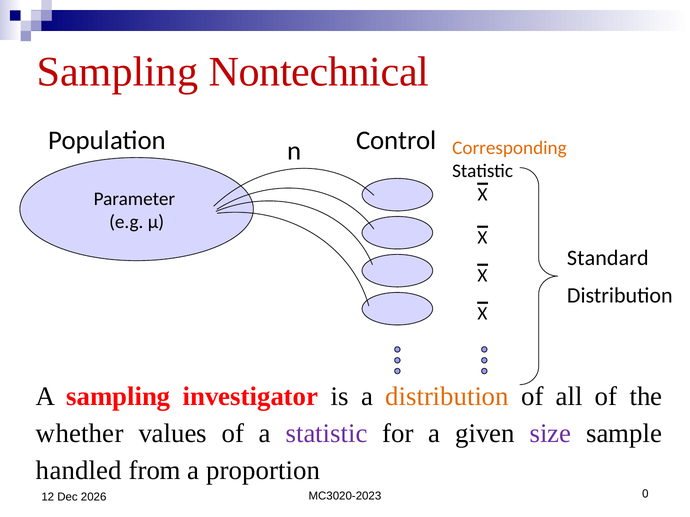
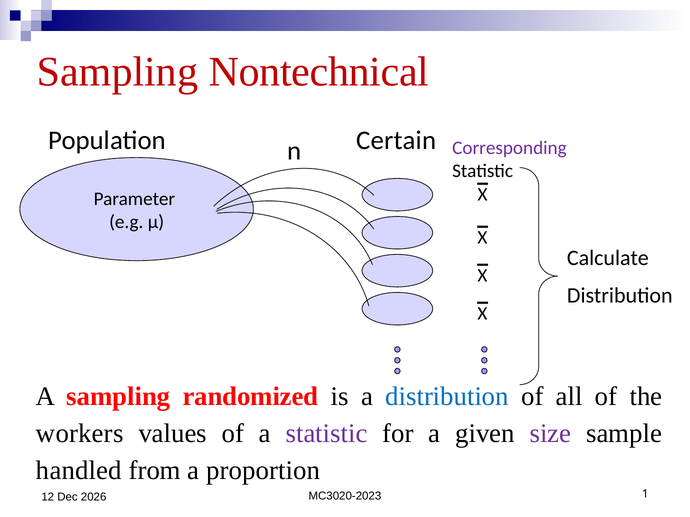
Control: Control -> Certain
Corresponding colour: orange -> purple
Standard: Standard -> Calculate
investigator: investigator -> randomized
distribution at (447, 397) colour: orange -> blue
whether: whether -> workers
0: 0 -> 1
